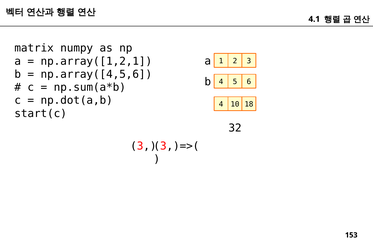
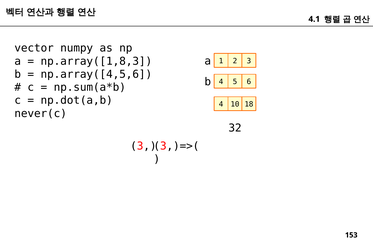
matrix: matrix -> vector
np.array([1,2,1: np.array([1,2,1 -> np.array([1,8,3
start(c: start(c -> never(c
